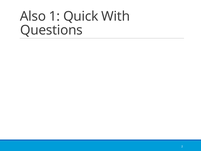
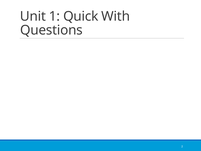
Also: Also -> Unit
